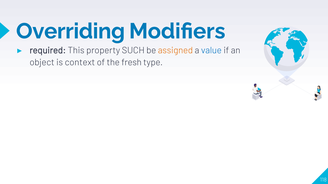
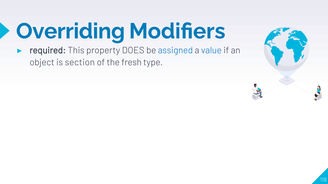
SUCH: SUCH -> DOES
assigned colour: orange -> blue
context: context -> section
